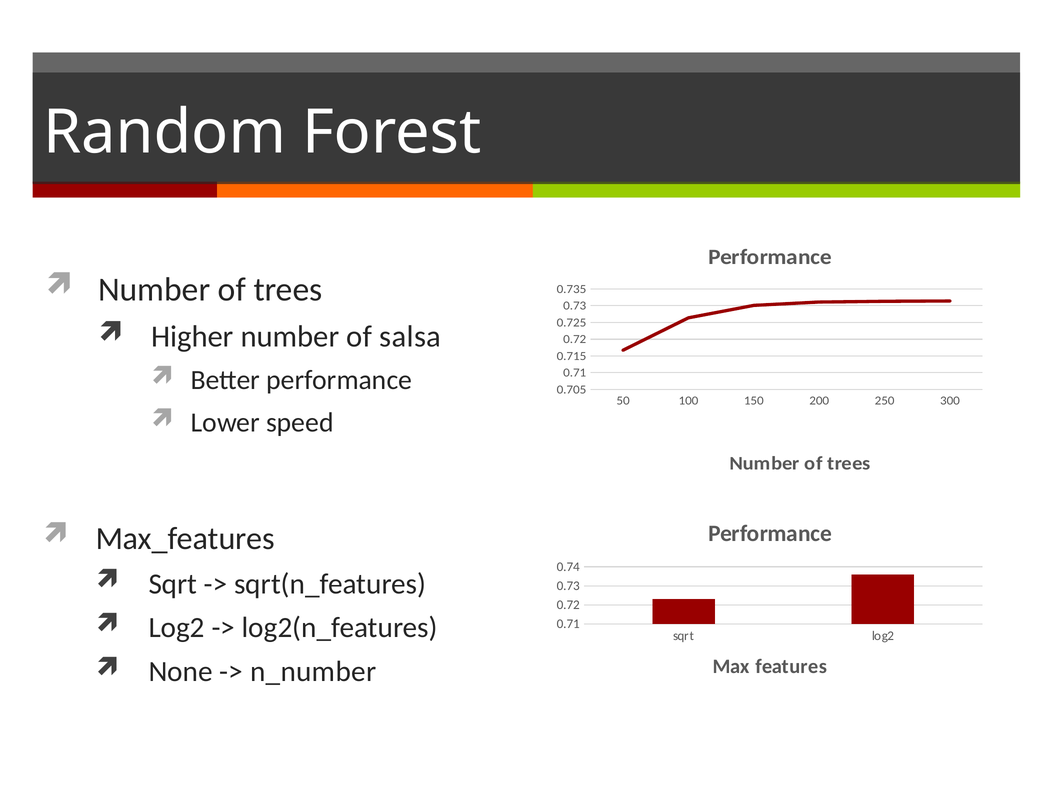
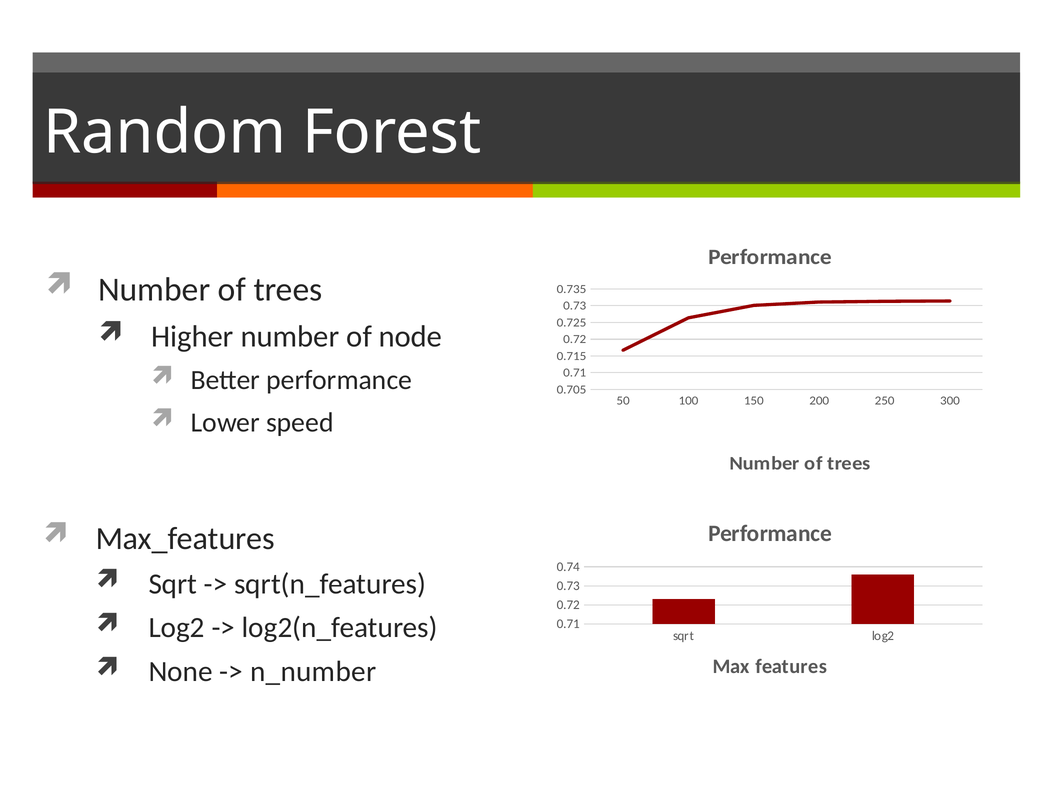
salsa: salsa -> node
